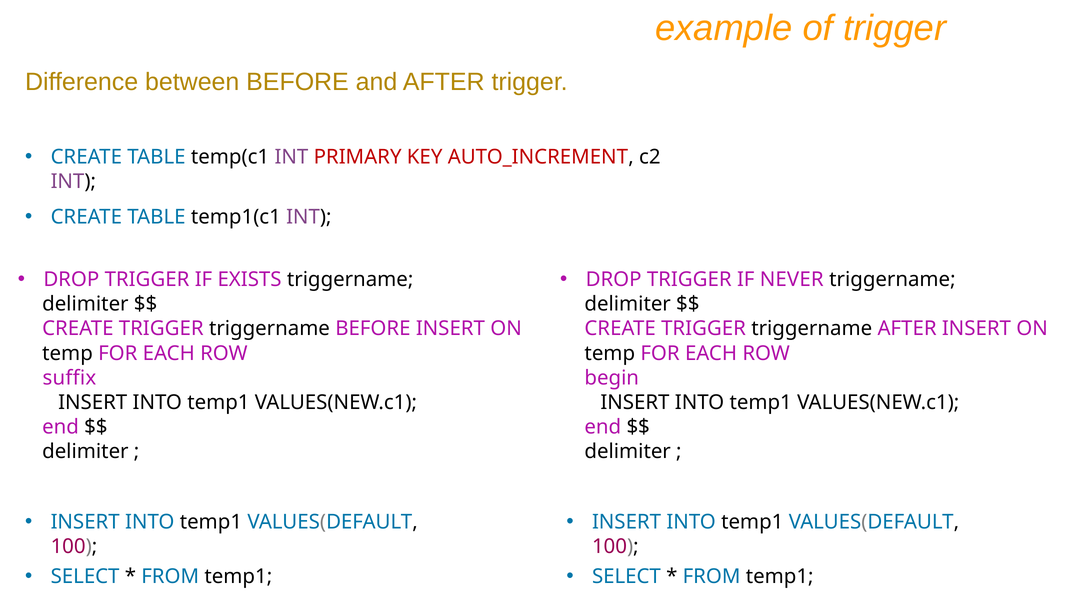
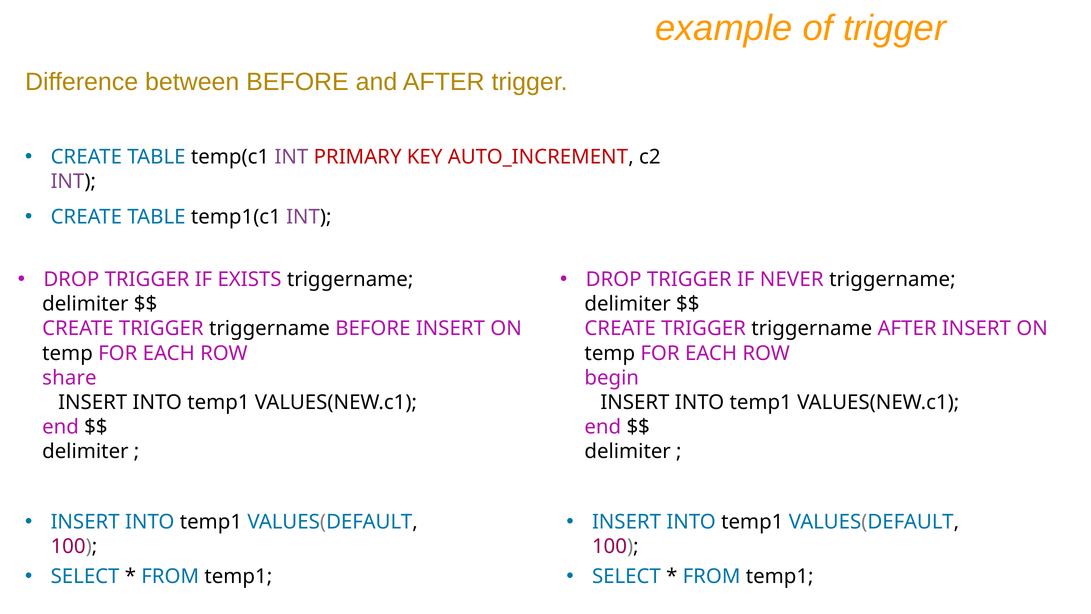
suffix: suffix -> share
